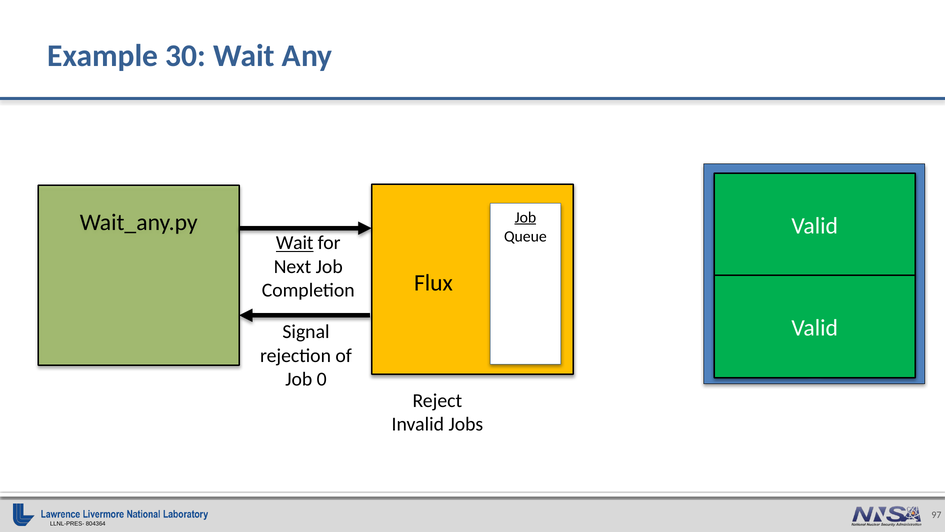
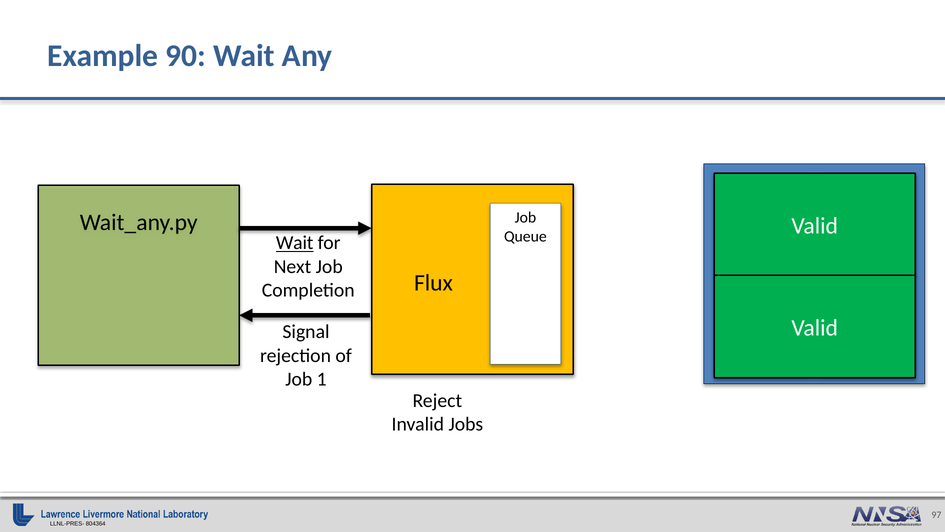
30: 30 -> 90
Job at (525, 217) underline: present -> none
0: 0 -> 1
